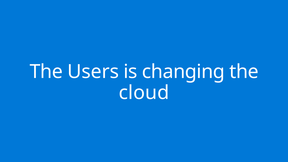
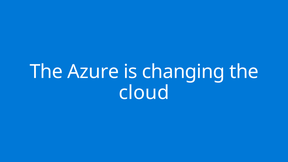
Users: Users -> Azure
